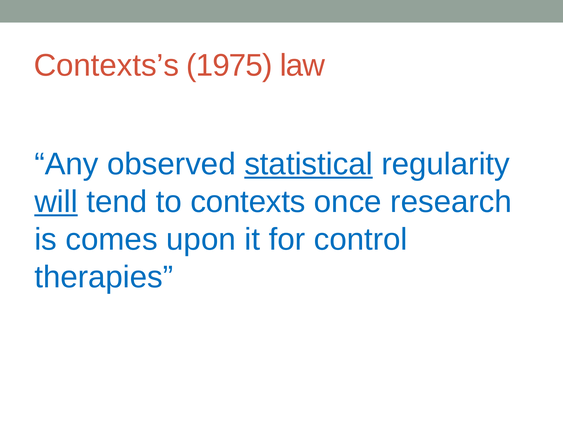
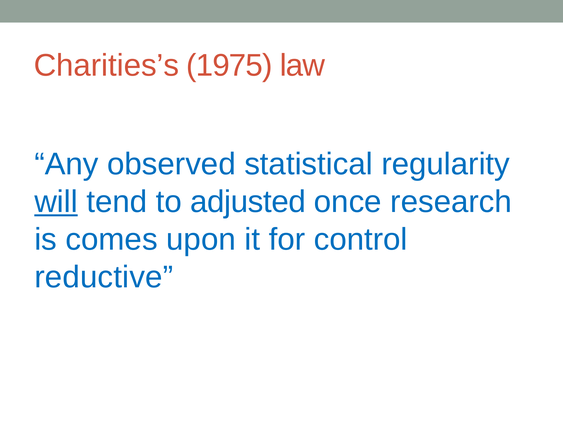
Contexts’s: Contexts’s -> Charities’s
statistical underline: present -> none
contexts: contexts -> adjusted
therapies: therapies -> reductive
